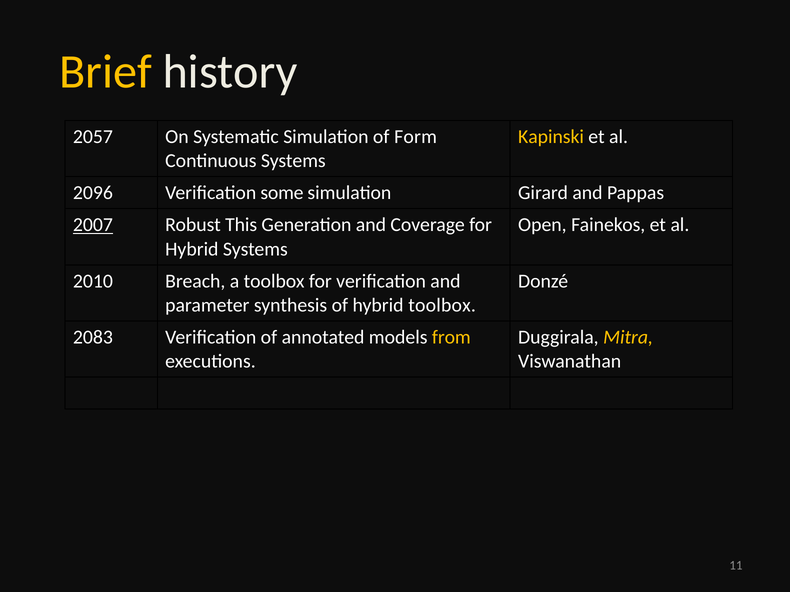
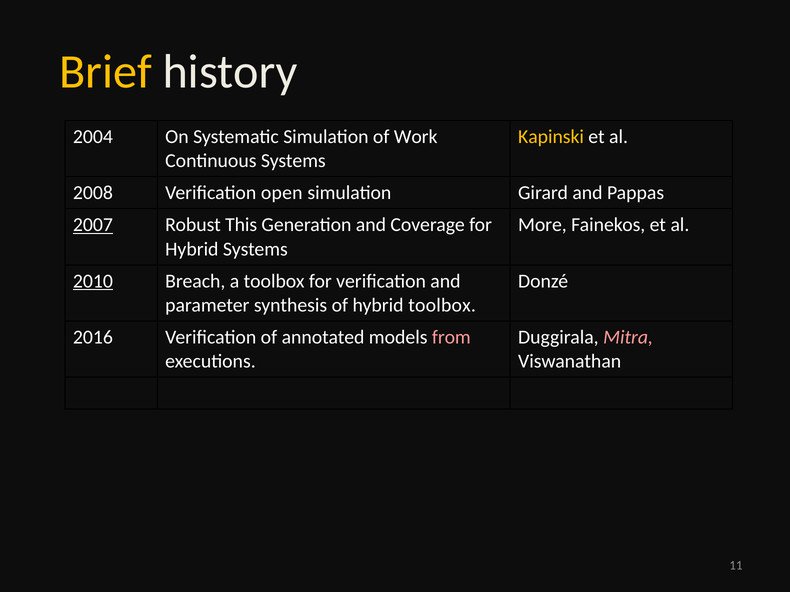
2057: 2057 -> 2004
Form: Form -> Work
2096: 2096 -> 2008
some: some -> open
Open: Open -> More
2010 underline: none -> present
2083: 2083 -> 2016
from colour: yellow -> pink
Mitra colour: yellow -> pink
